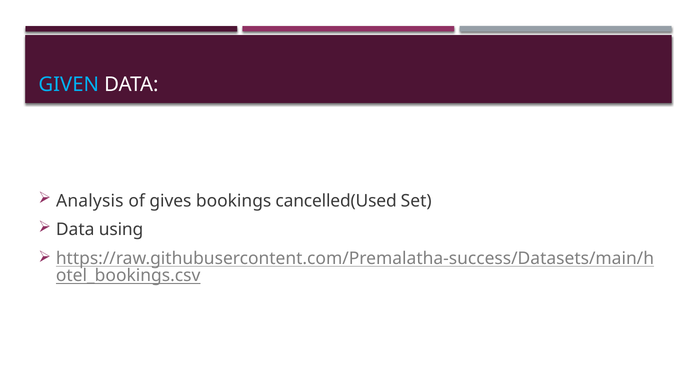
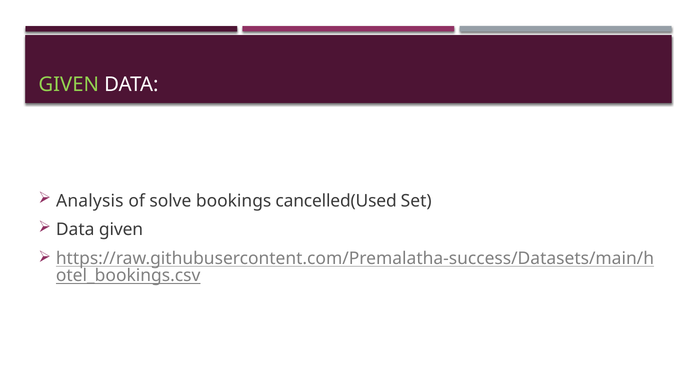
GIVEN at (69, 85) colour: light blue -> light green
gives: gives -> solve
Data using: using -> given
